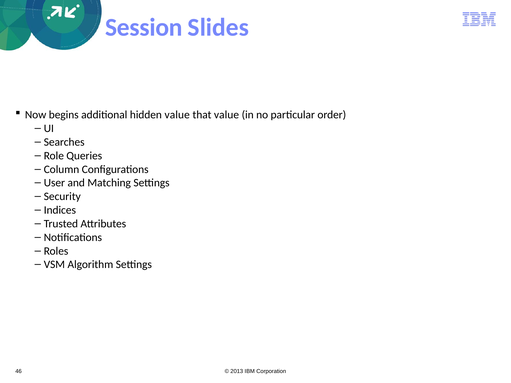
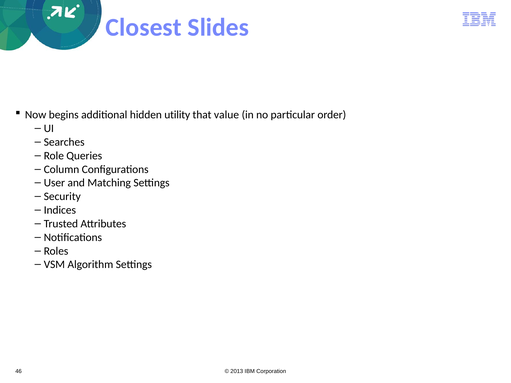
Session: Session -> Closest
hidden value: value -> utility
